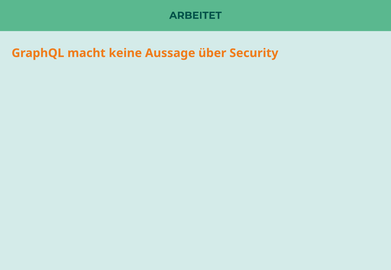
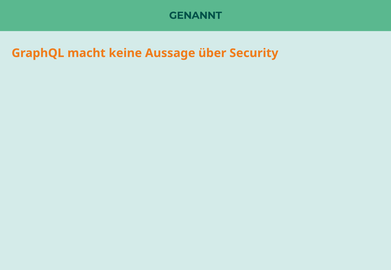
ARBEITET: ARBEITET -> GENANNT
